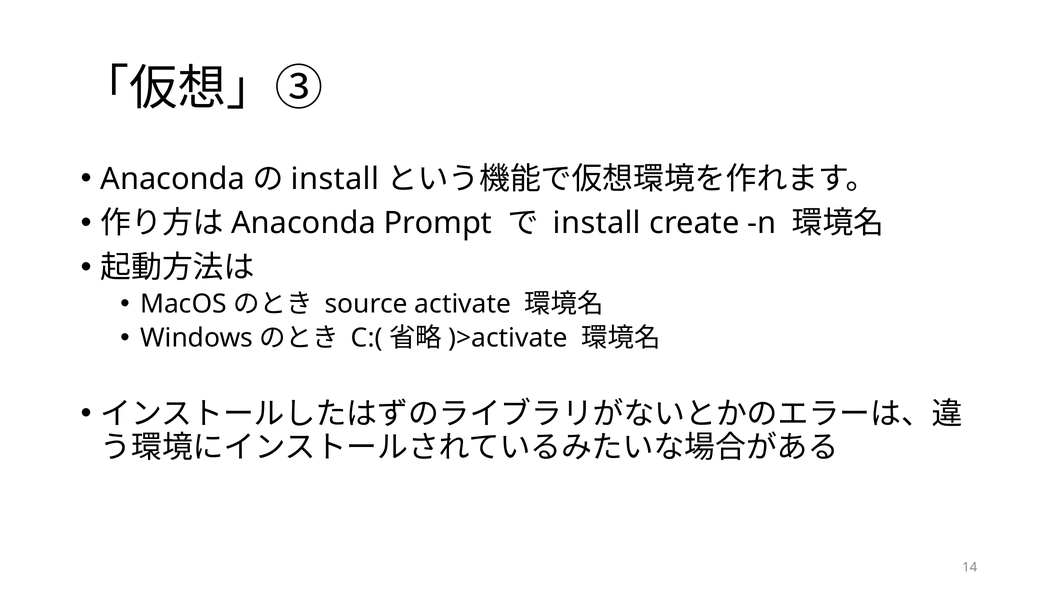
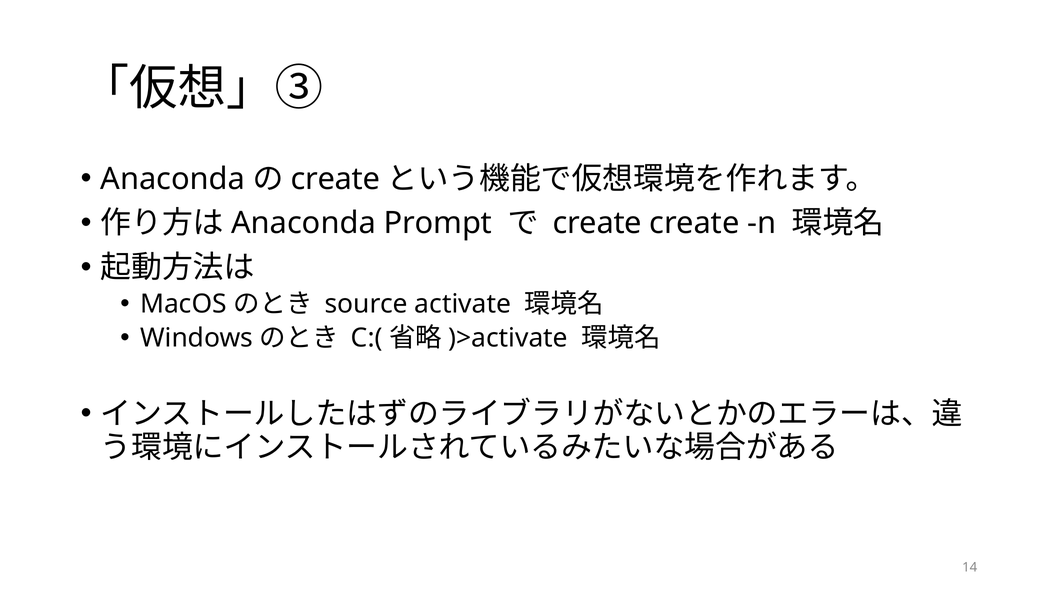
install at (335, 179): install -> create
install at (597, 223): install -> create
